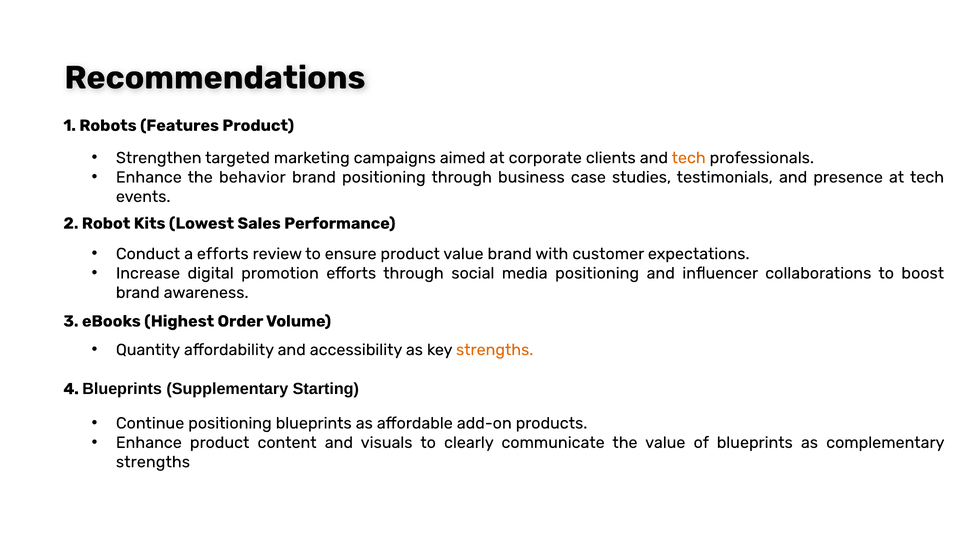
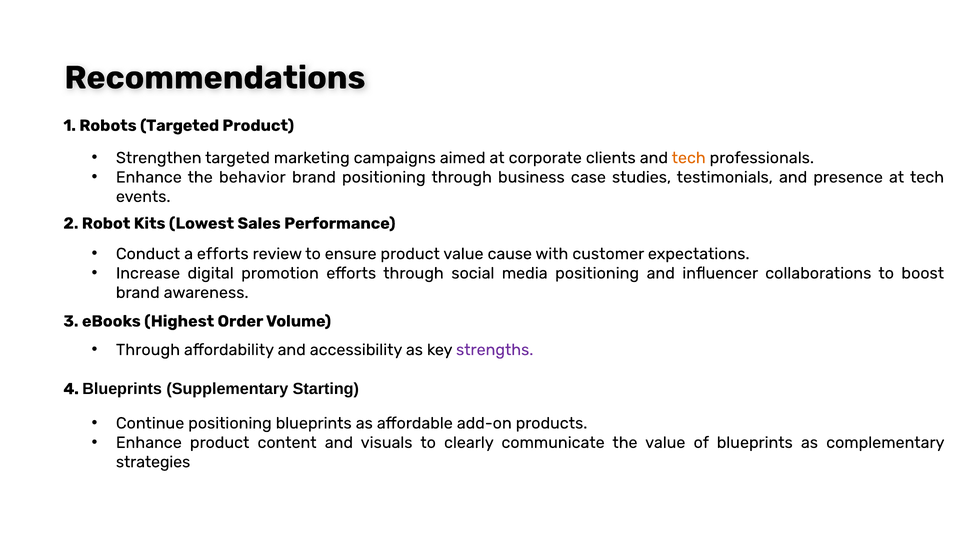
Robots Features: Features -> Targeted
value brand: brand -> cause
Quantity at (148, 350): Quantity -> Through
strengths at (495, 350) colour: orange -> purple
strengths at (153, 462): strengths -> strategies
